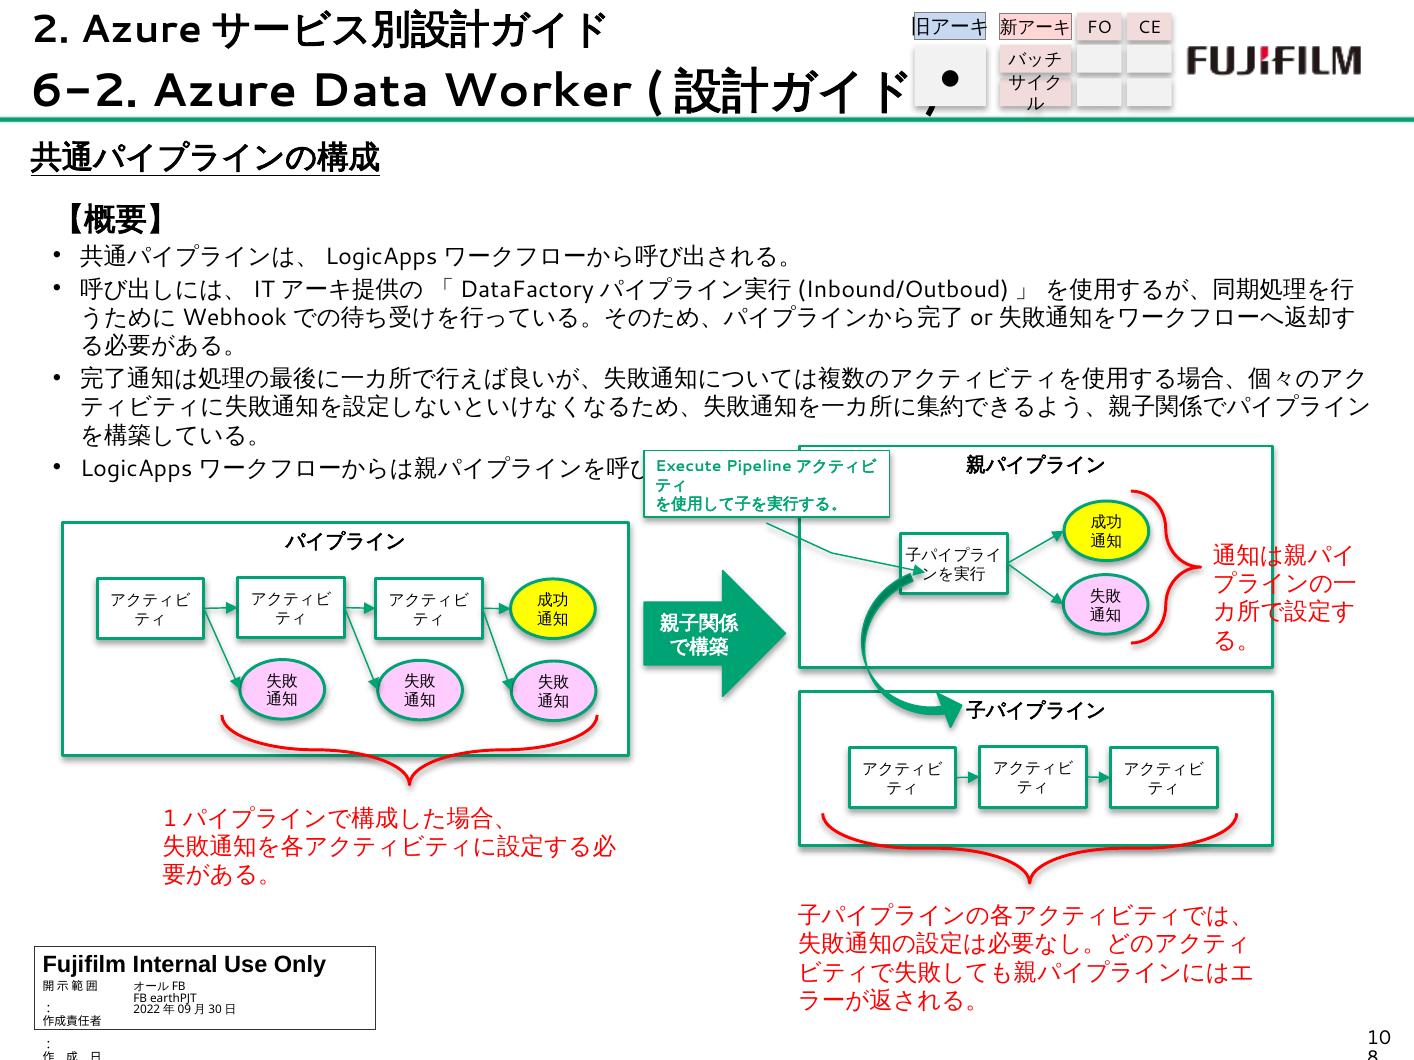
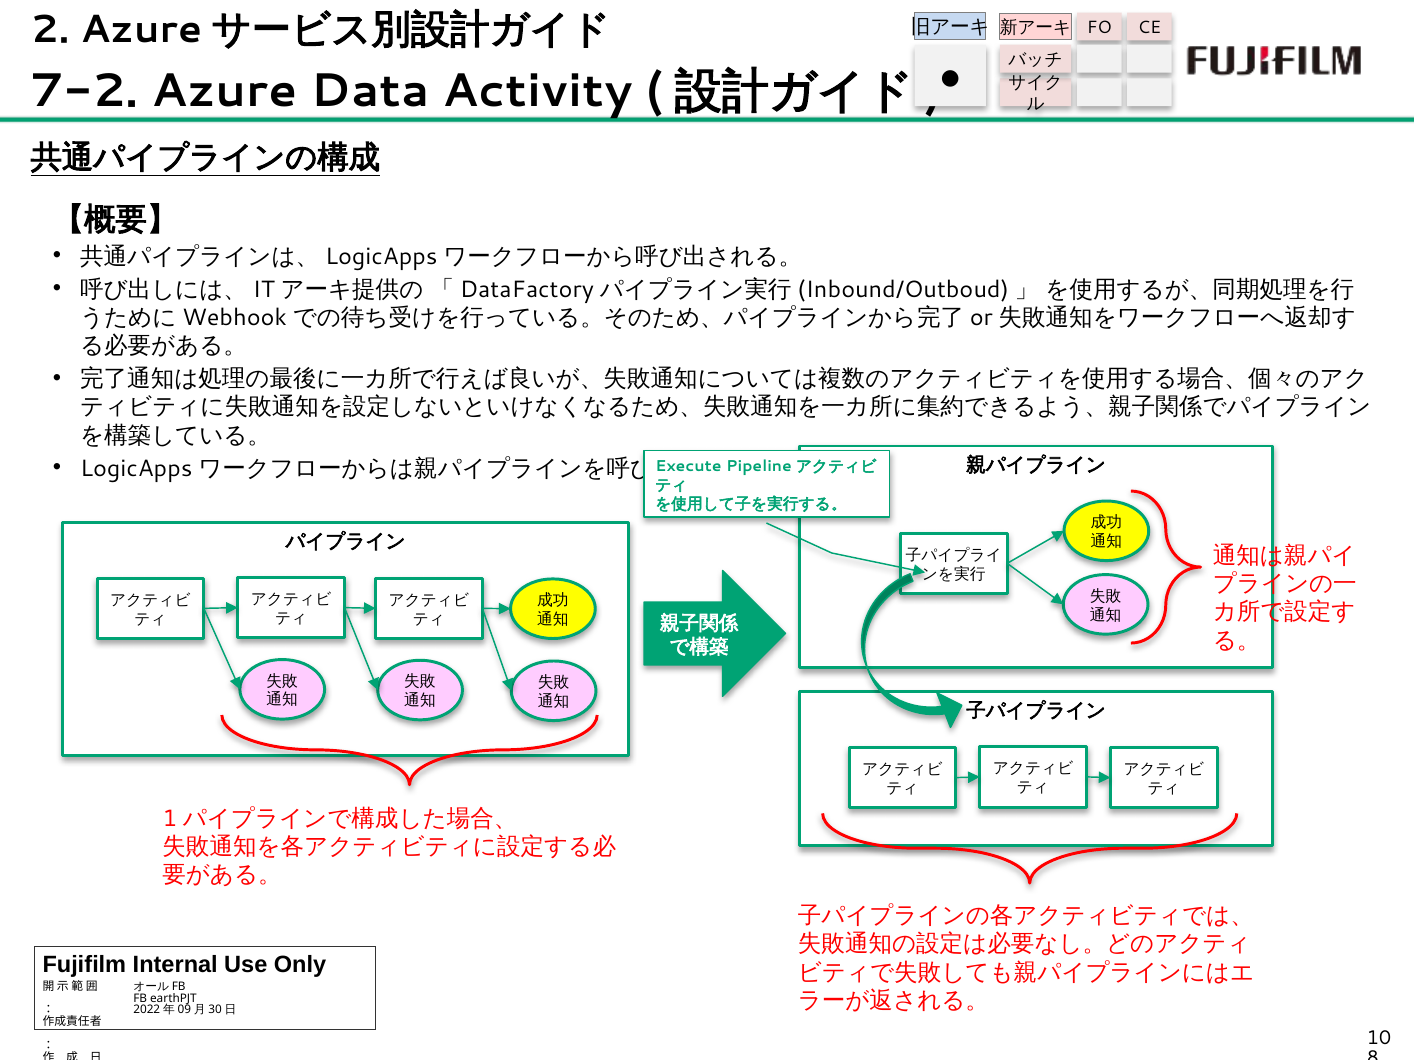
6-2: 6-2 -> 7-2
Worker: Worker -> Activity
